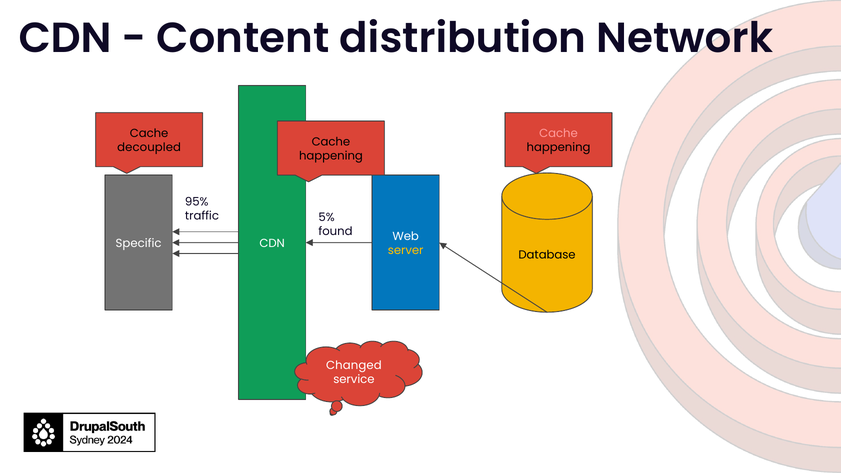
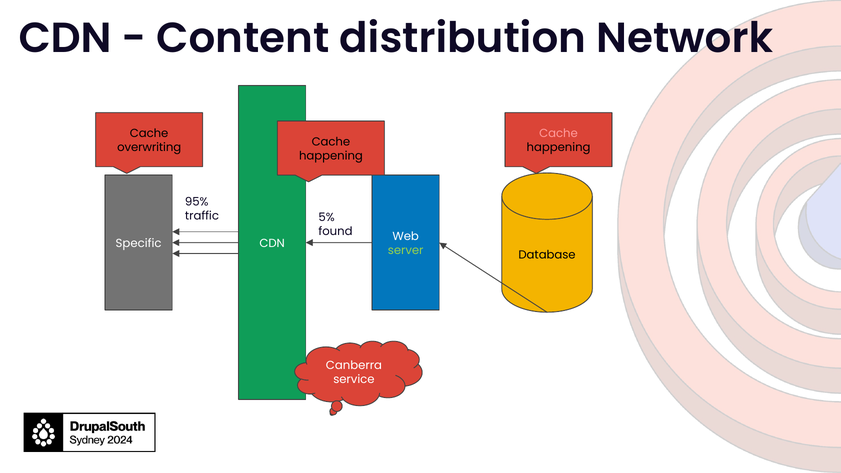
decoupled: decoupled -> overwriting
server colour: yellow -> light green
Changed: Changed -> Canberra
